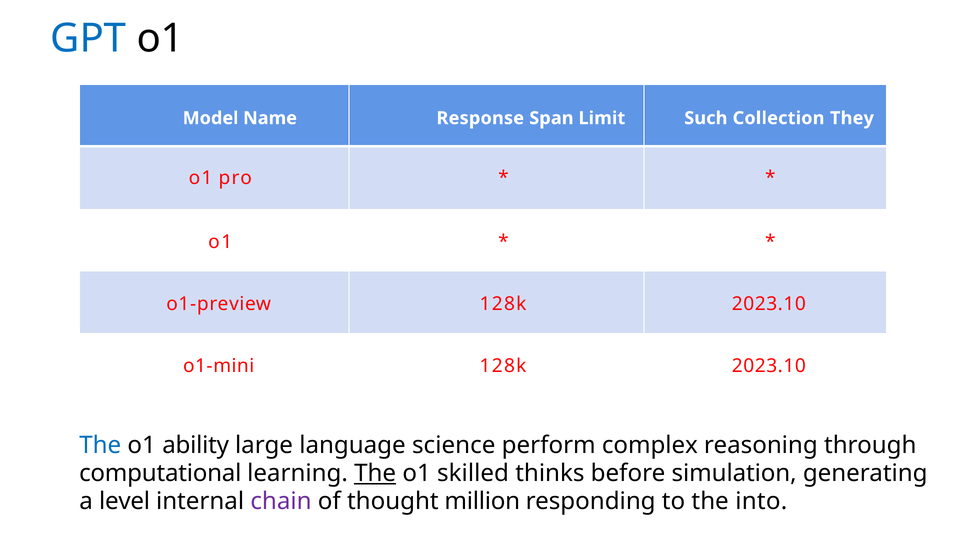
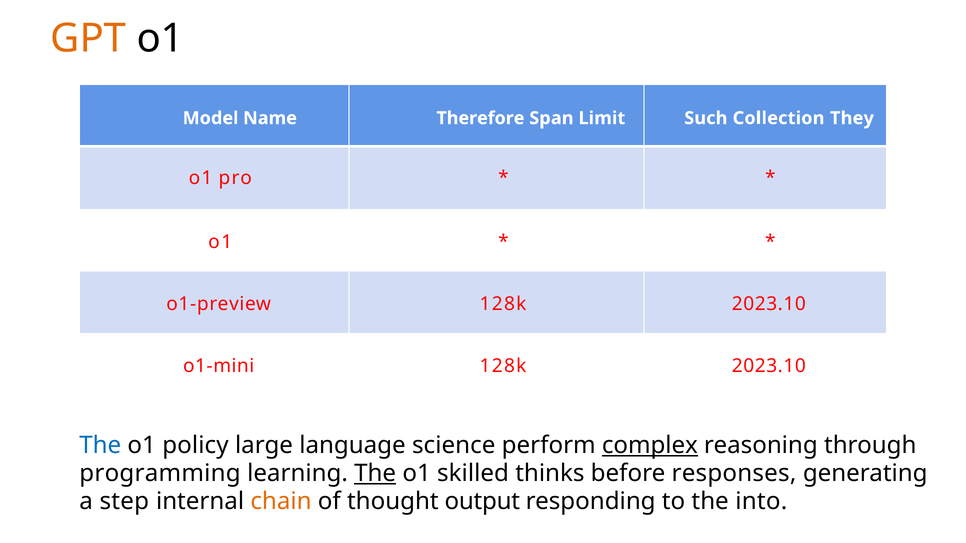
GPT colour: blue -> orange
Response: Response -> Therefore
ability: ability -> policy
complex underline: none -> present
computational: computational -> programming
simulation: simulation -> responses
level: level -> step
chain colour: purple -> orange
million: million -> output
